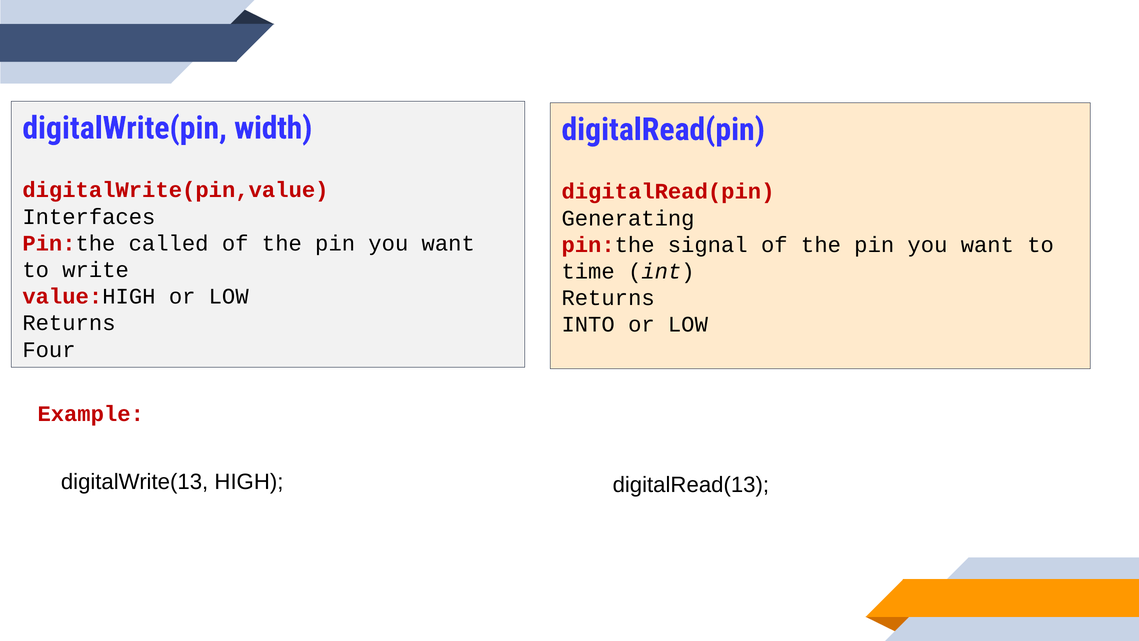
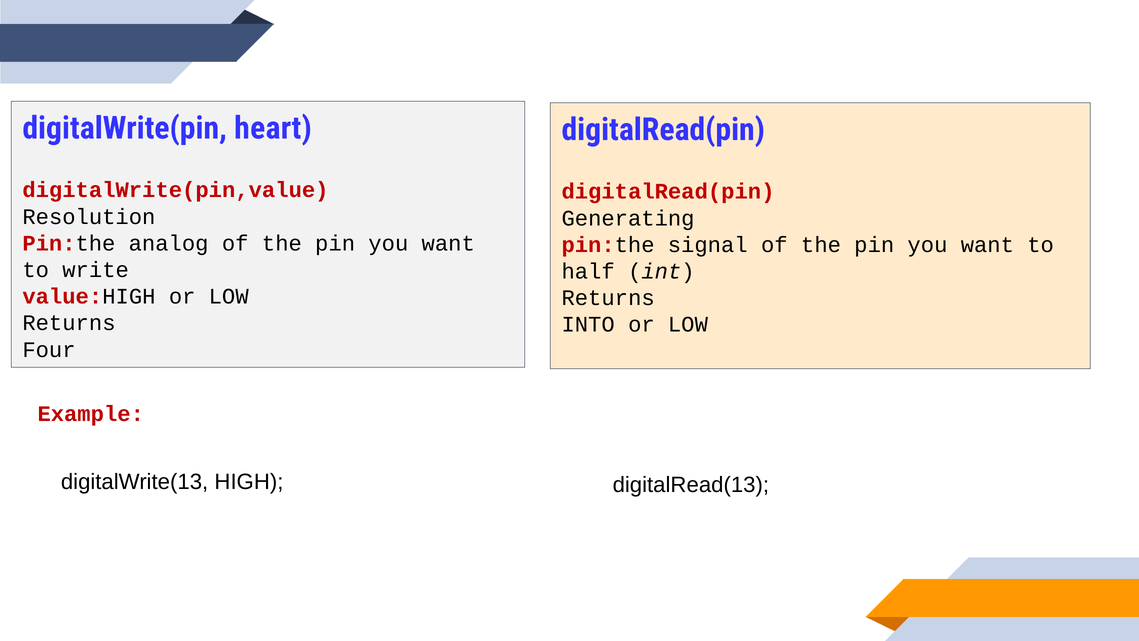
width: width -> heart
Interfaces: Interfaces -> Resolution
called: called -> analog
time: time -> half
